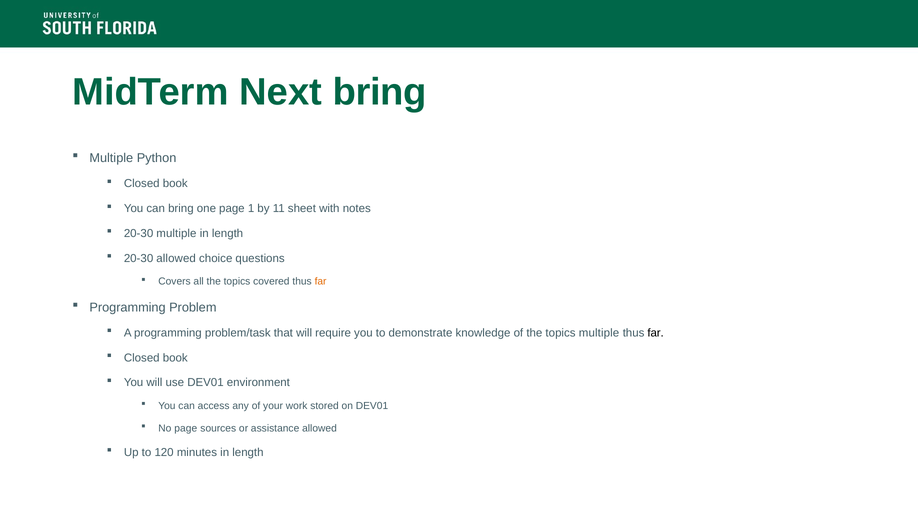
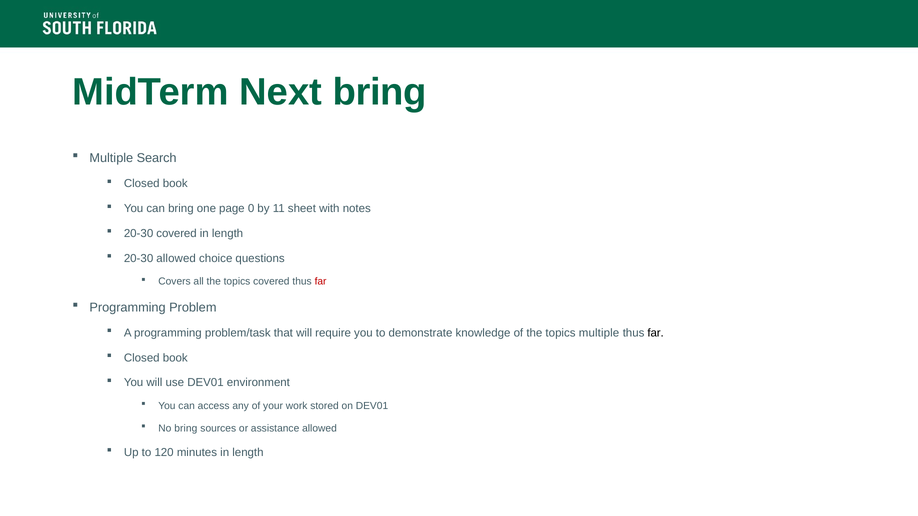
Python: Python -> Search
1: 1 -> 0
20-30 multiple: multiple -> covered
far at (321, 282) colour: orange -> red
No page: page -> bring
